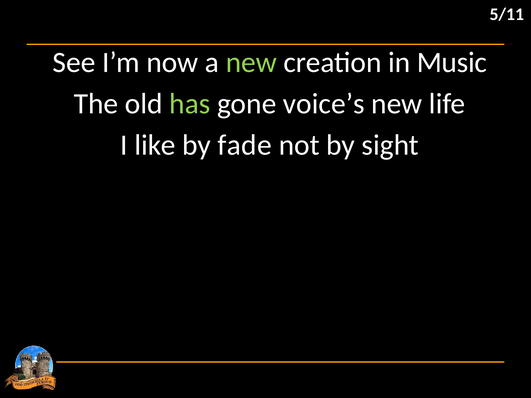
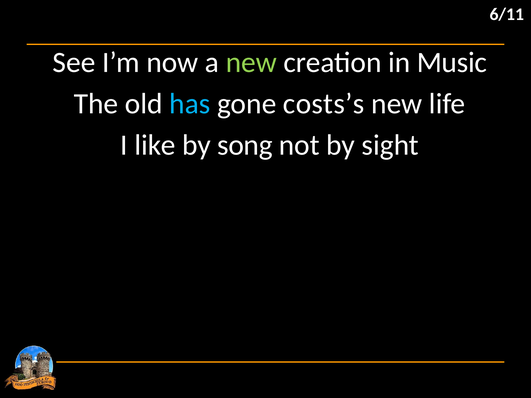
5/11: 5/11 -> 6/11
has colour: light green -> light blue
voice’s: voice’s -> costs’s
fade: fade -> song
